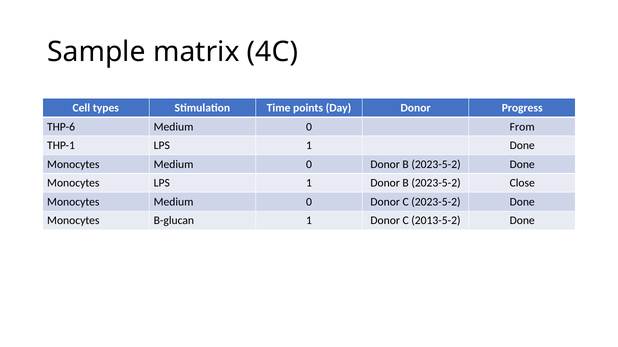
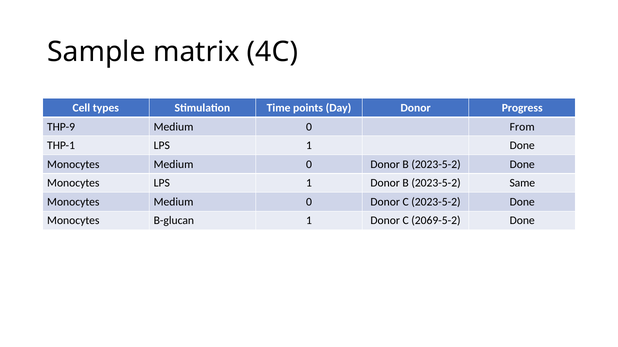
THP-6: THP-6 -> THP-9
Close: Close -> Same
2013-5-2: 2013-5-2 -> 2069-5-2
